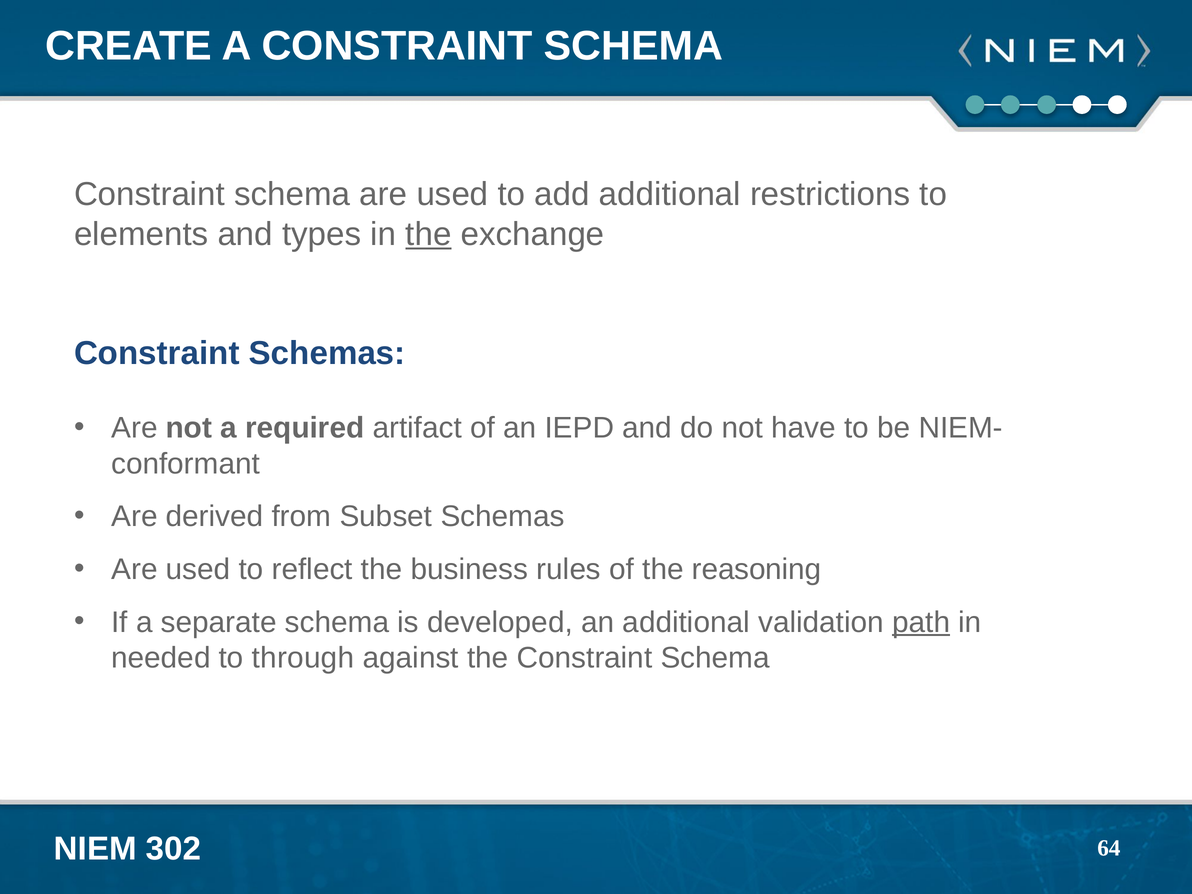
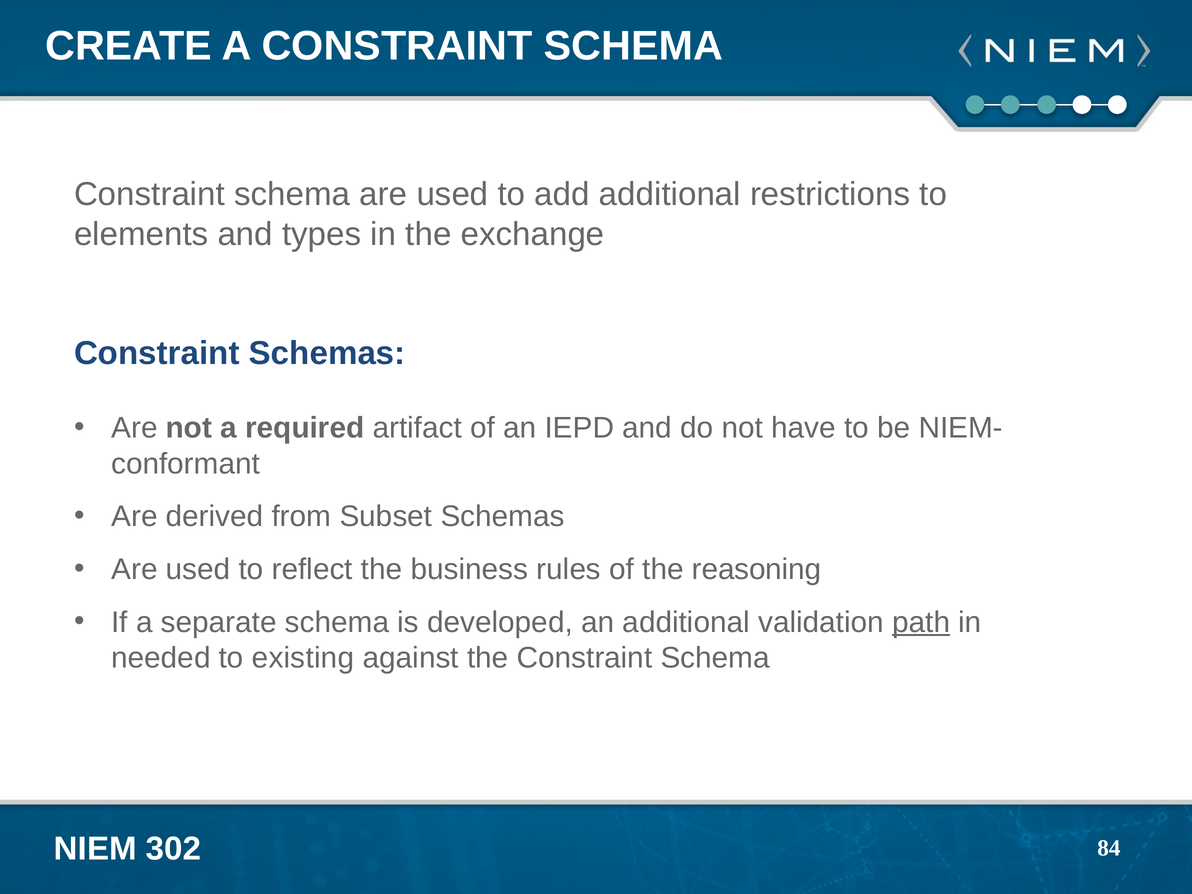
the at (428, 234) underline: present -> none
through: through -> existing
64: 64 -> 84
